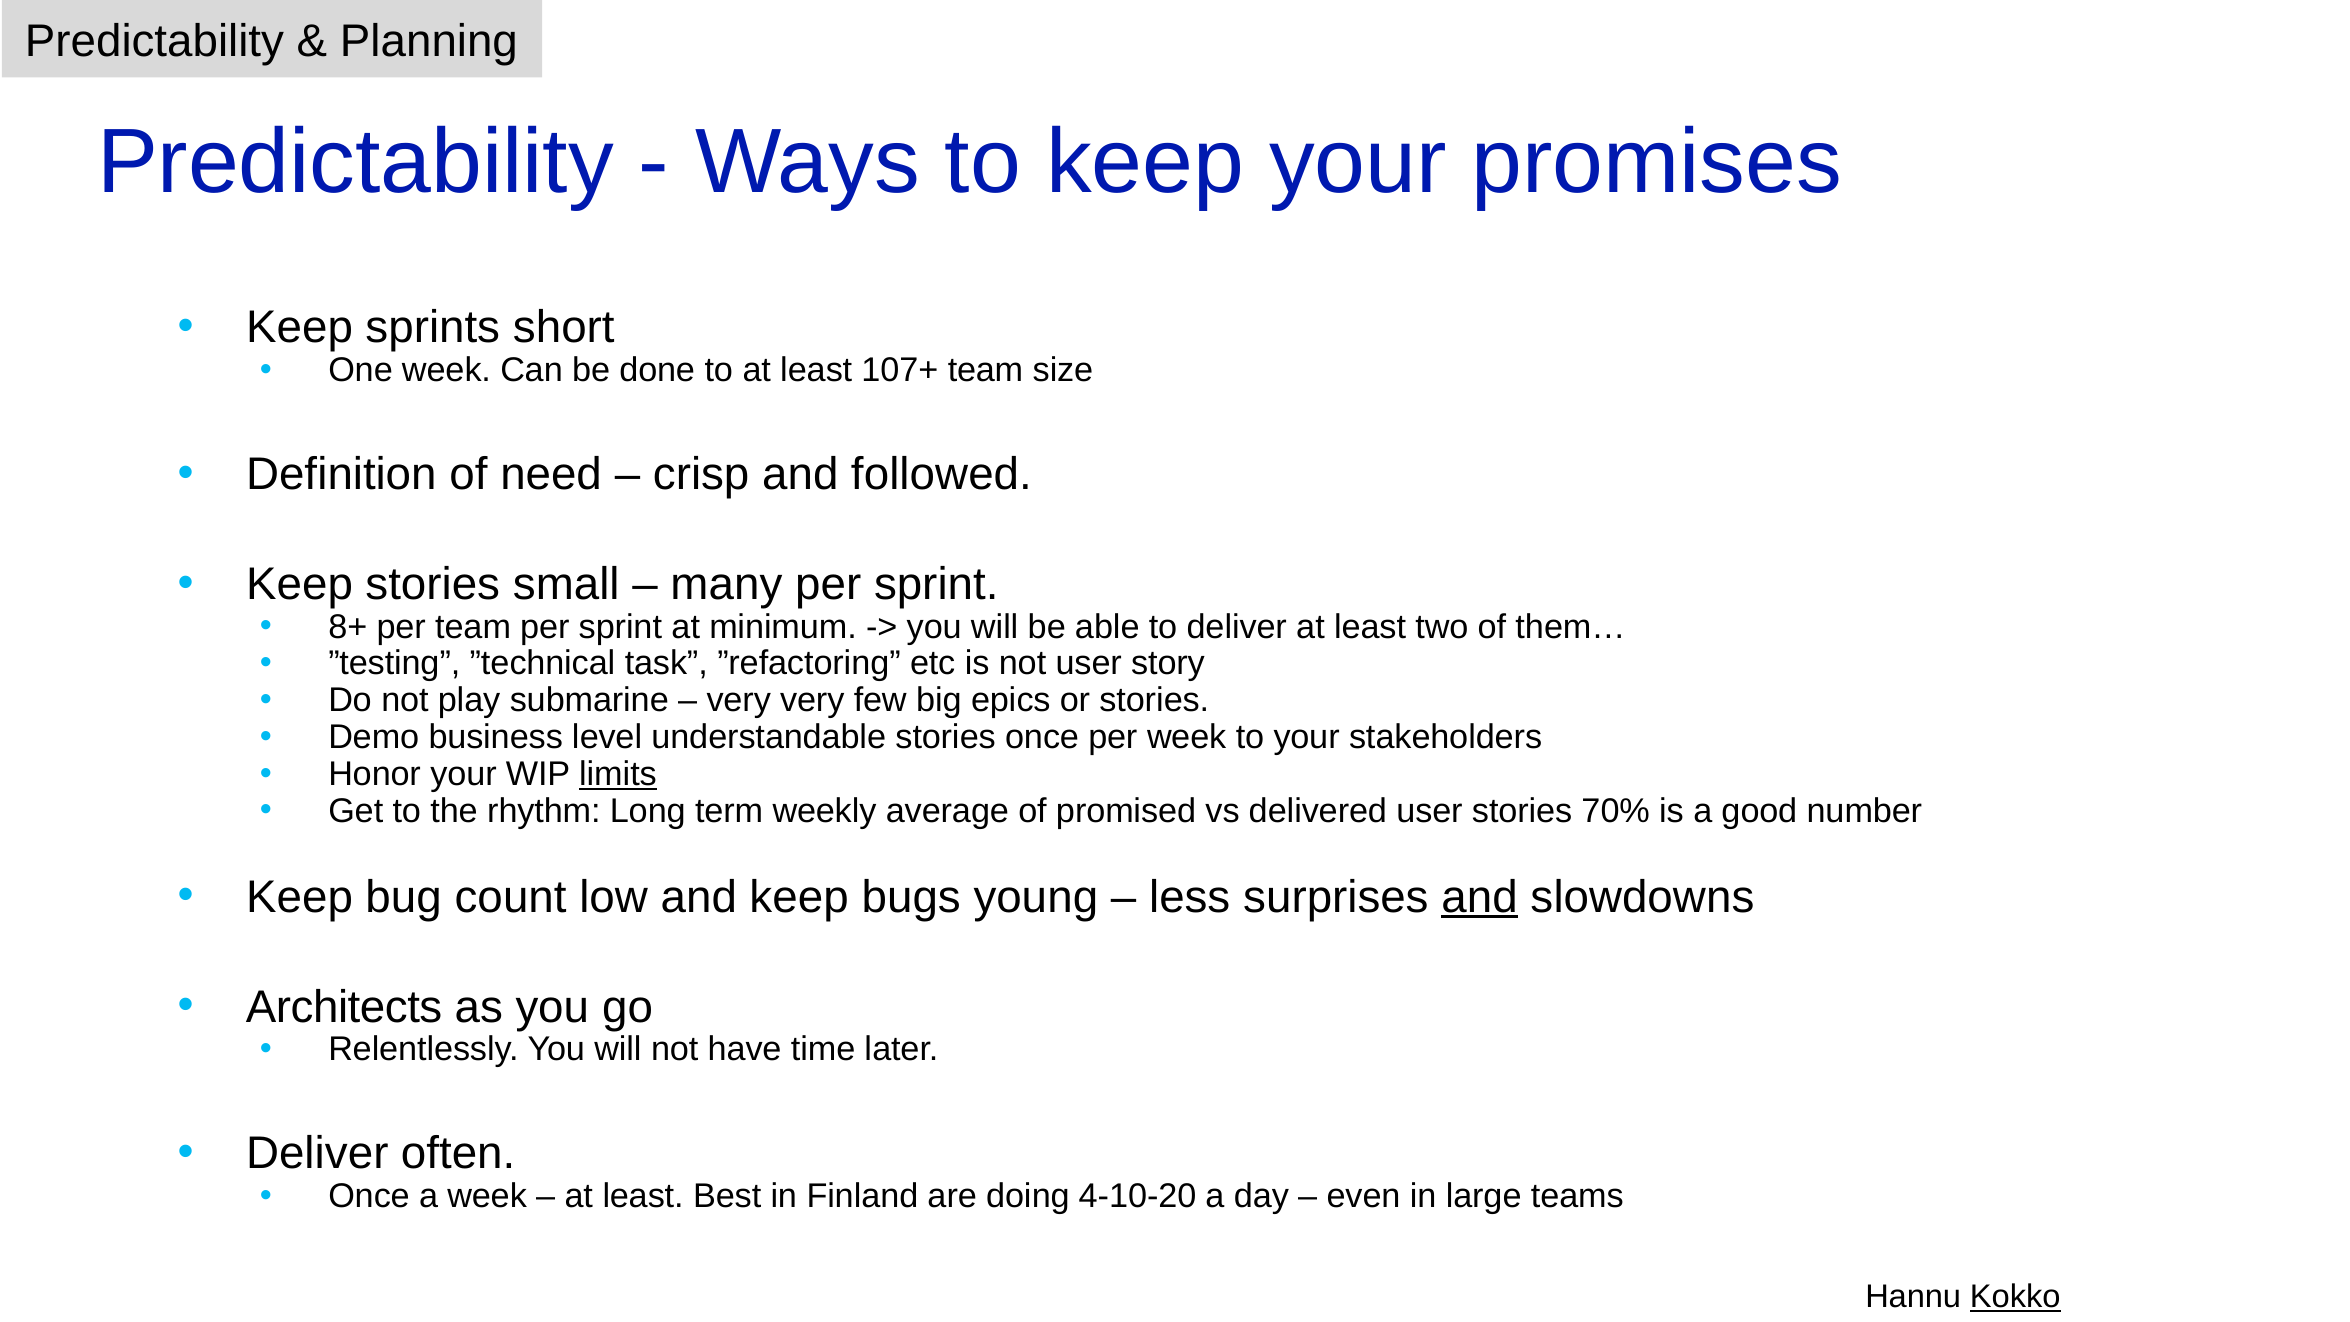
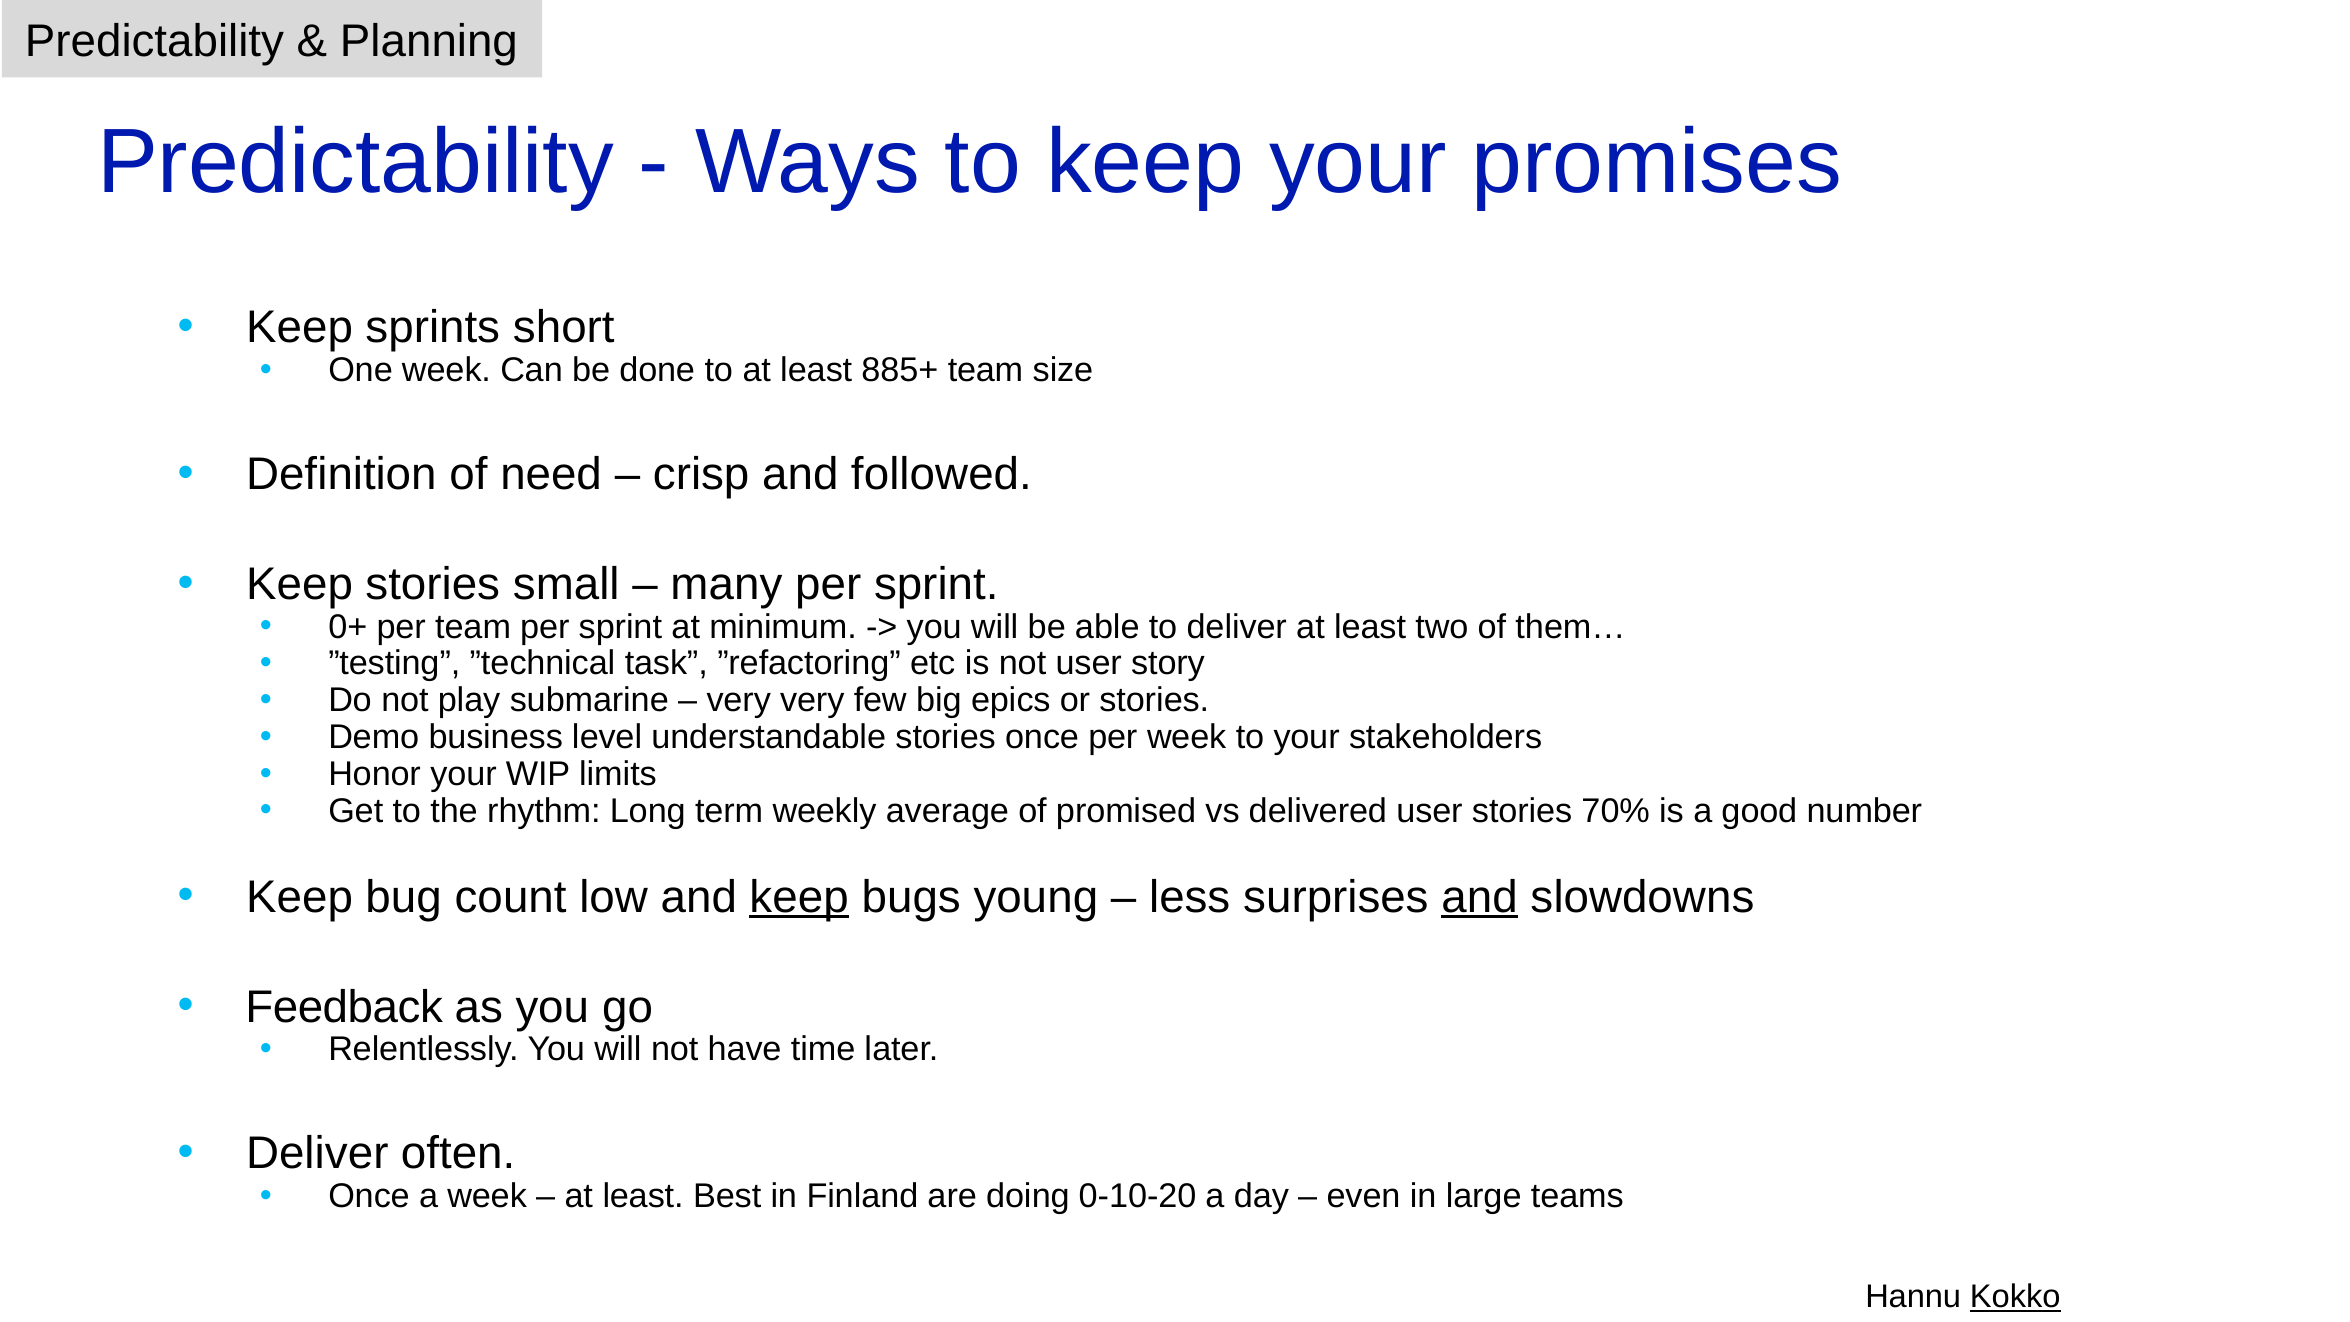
107+: 107+ -> 885+
8+: 8+ -> 0+
limits underline: present -> none
keep at (799, 897) underline: none -> present
Architects: Architects -> Feedback
4-10-20: 4-10-20 -> 0-10-20
